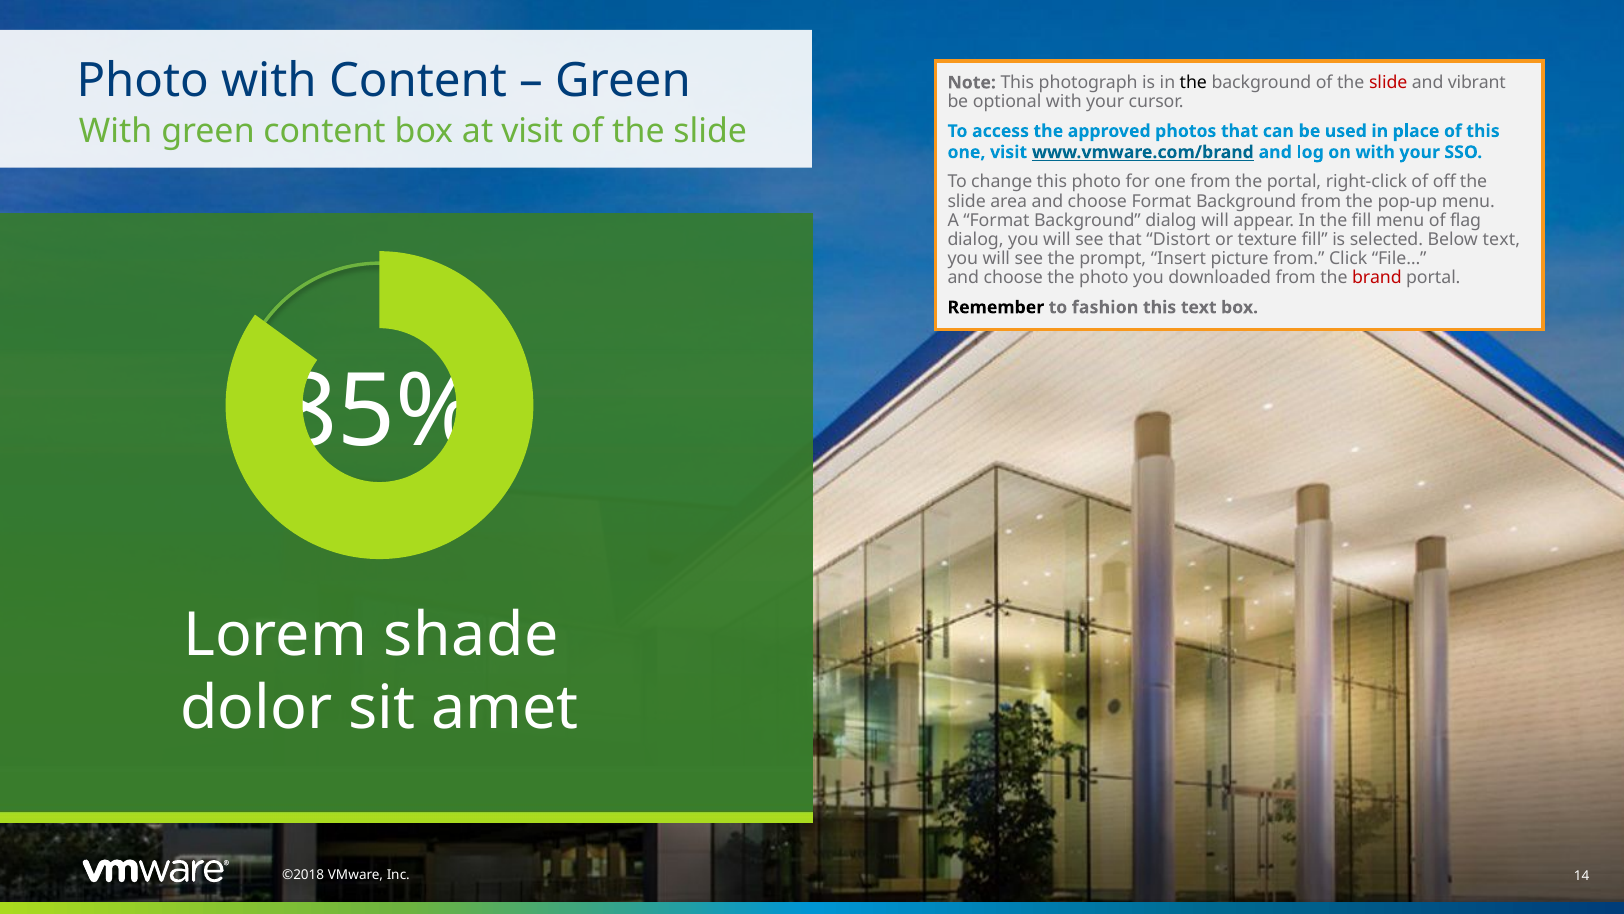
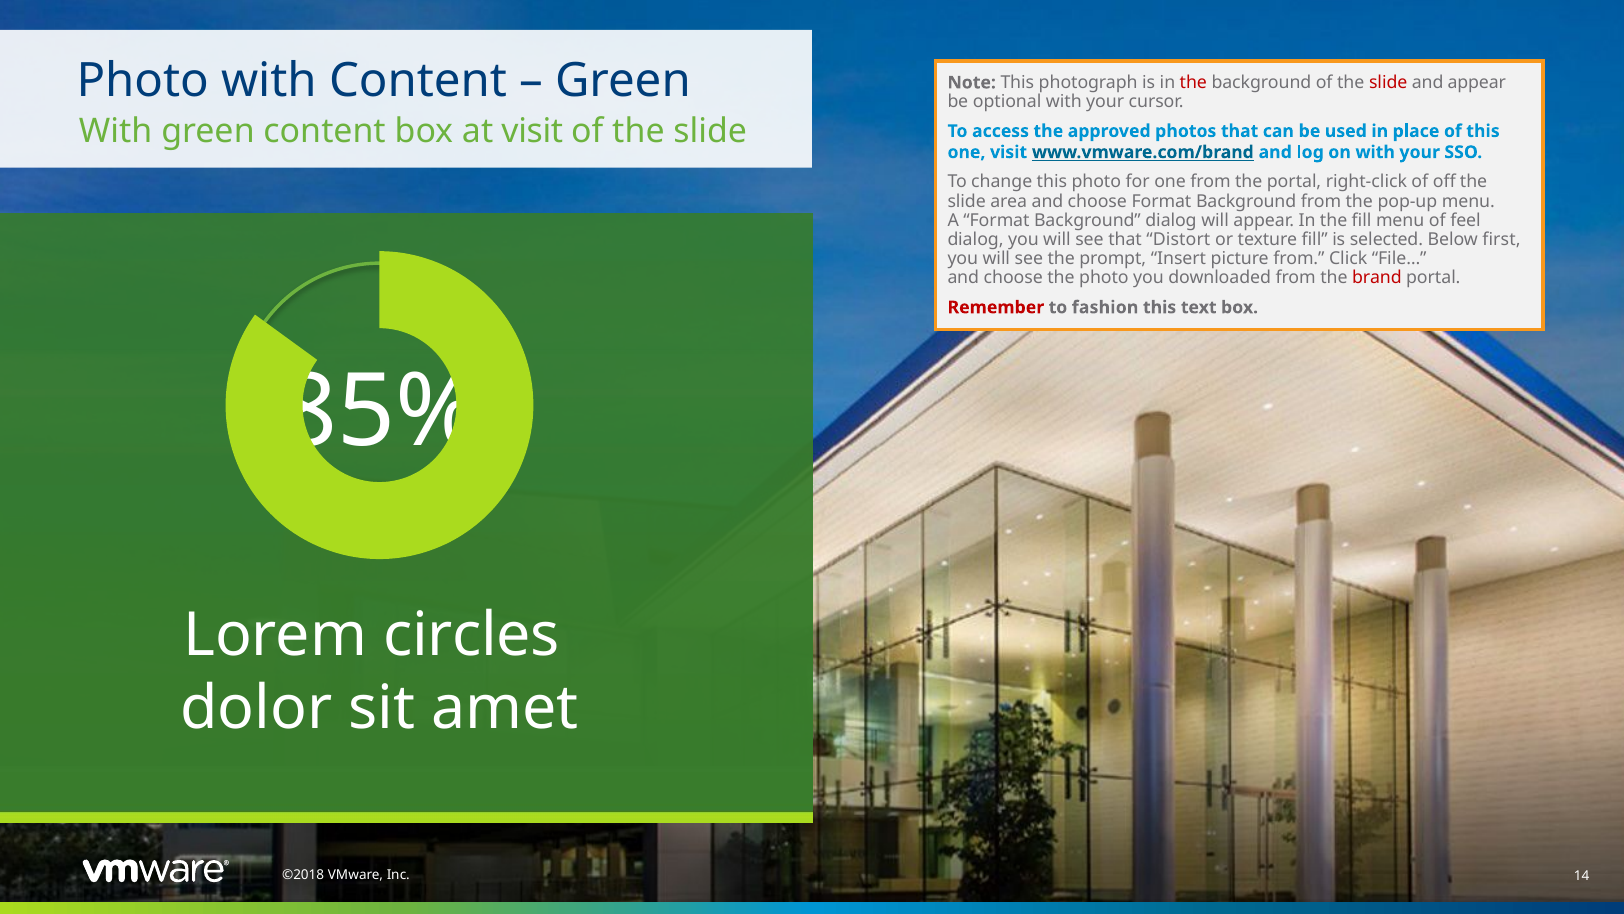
the at (1193, 83) colour: black -> red
and vibrant: vibrant -> appear
flag: flag -> feel
Below text: text -> first
Remember colour: black -> red
shade: shade -> circles
